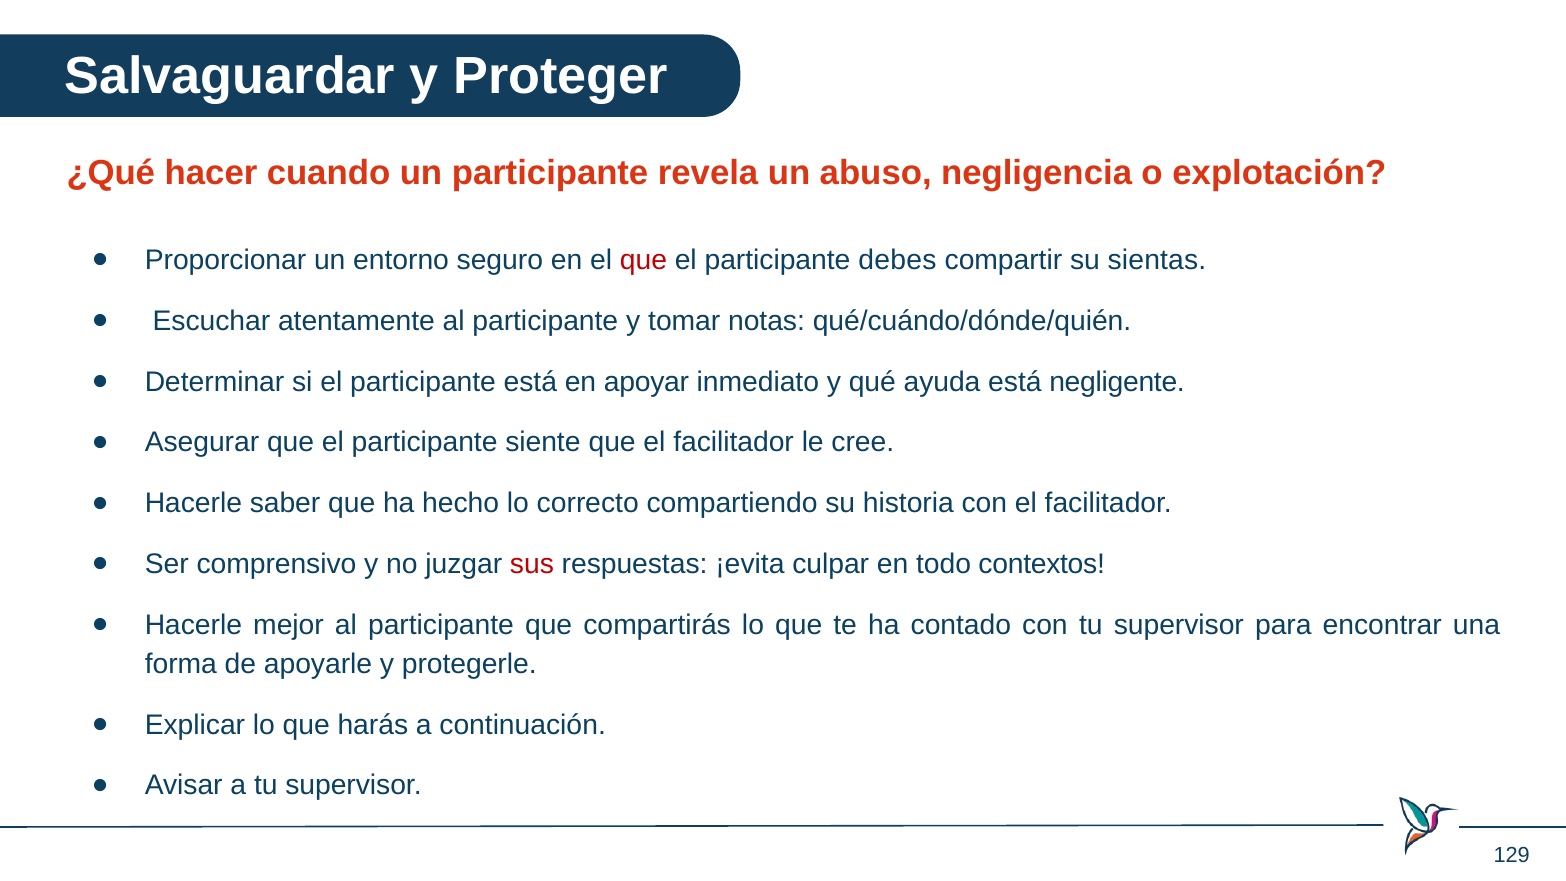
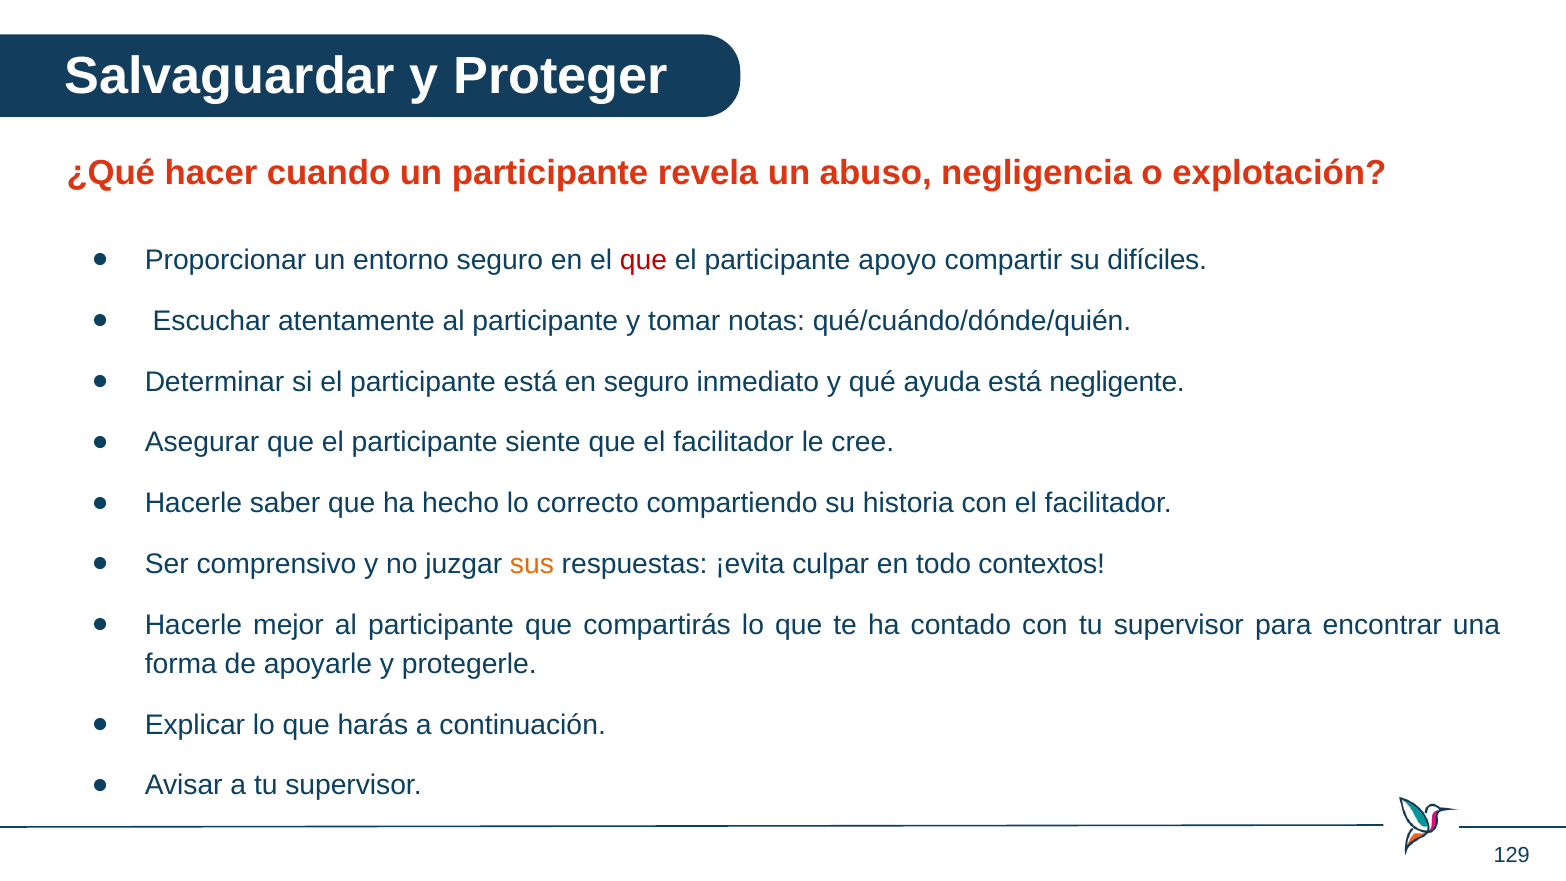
debes: debes -> apoyo
sientas: sientas -> difíciles
en apoyar: apoyar -> seguro
sus colour: red -> orange
